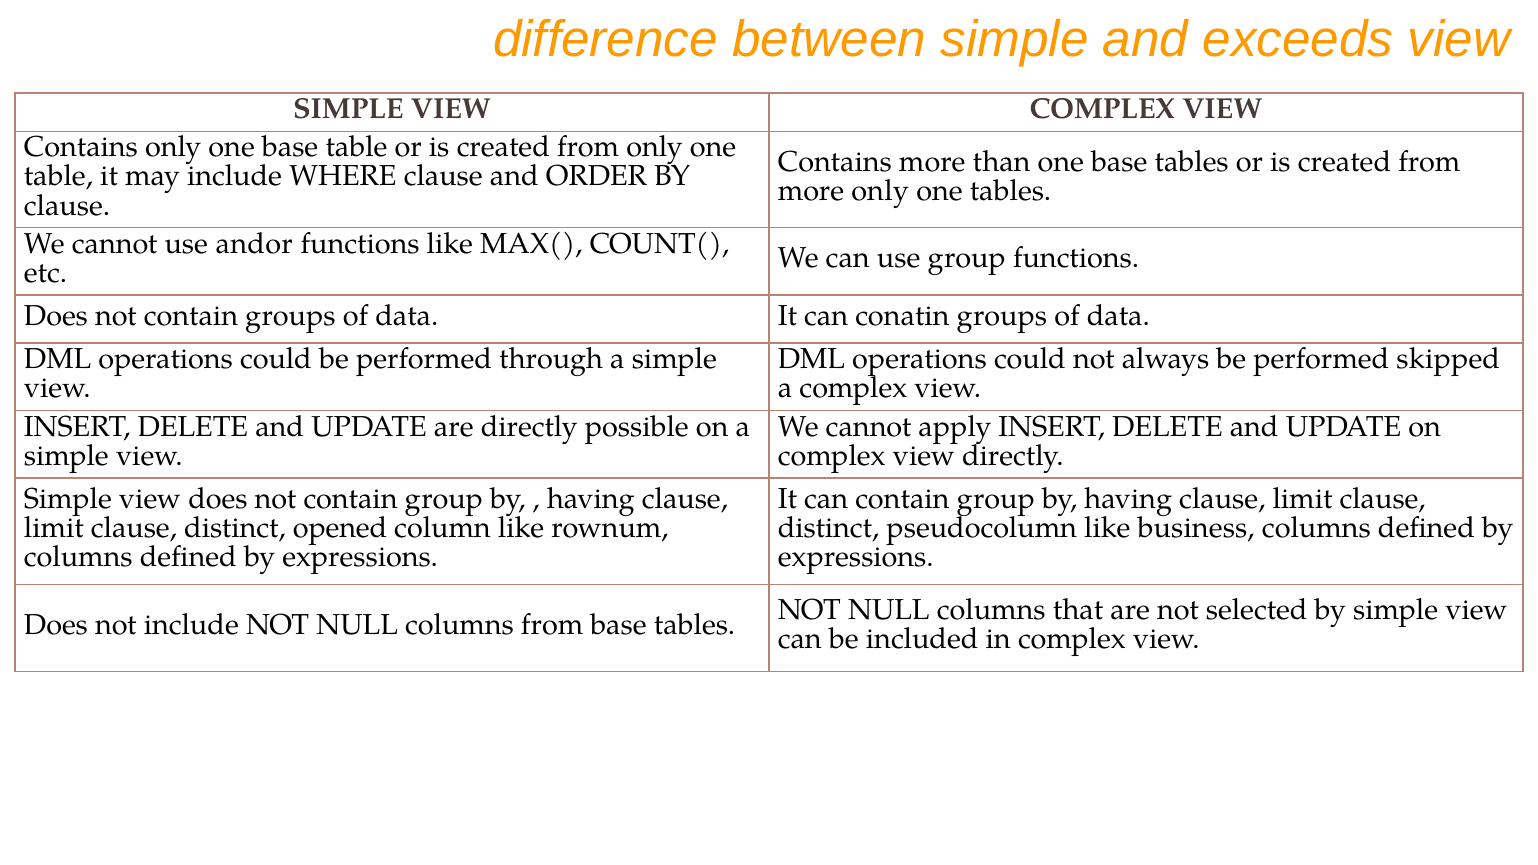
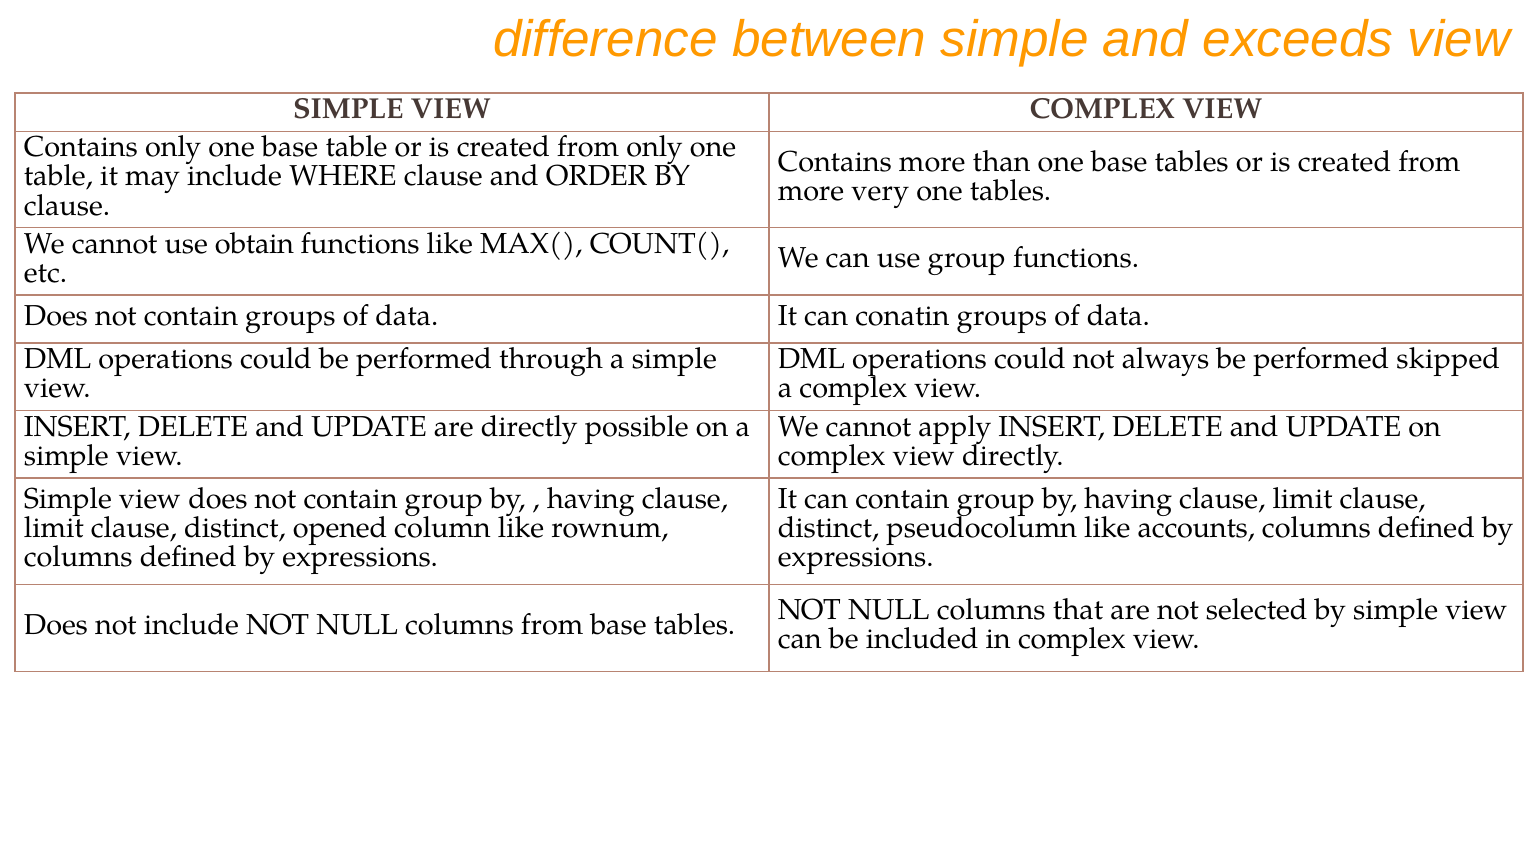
more only: only -> very
andor: andor -> obtain
business: business -> accounts
